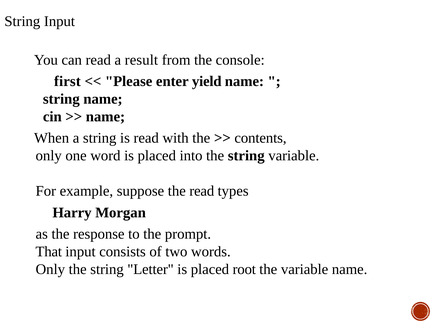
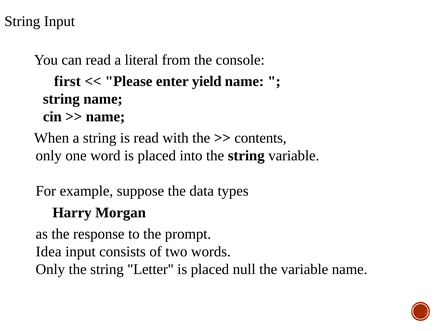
result: result -> literal
the read: read -> data
That: That -> Idea
root: root -> null
